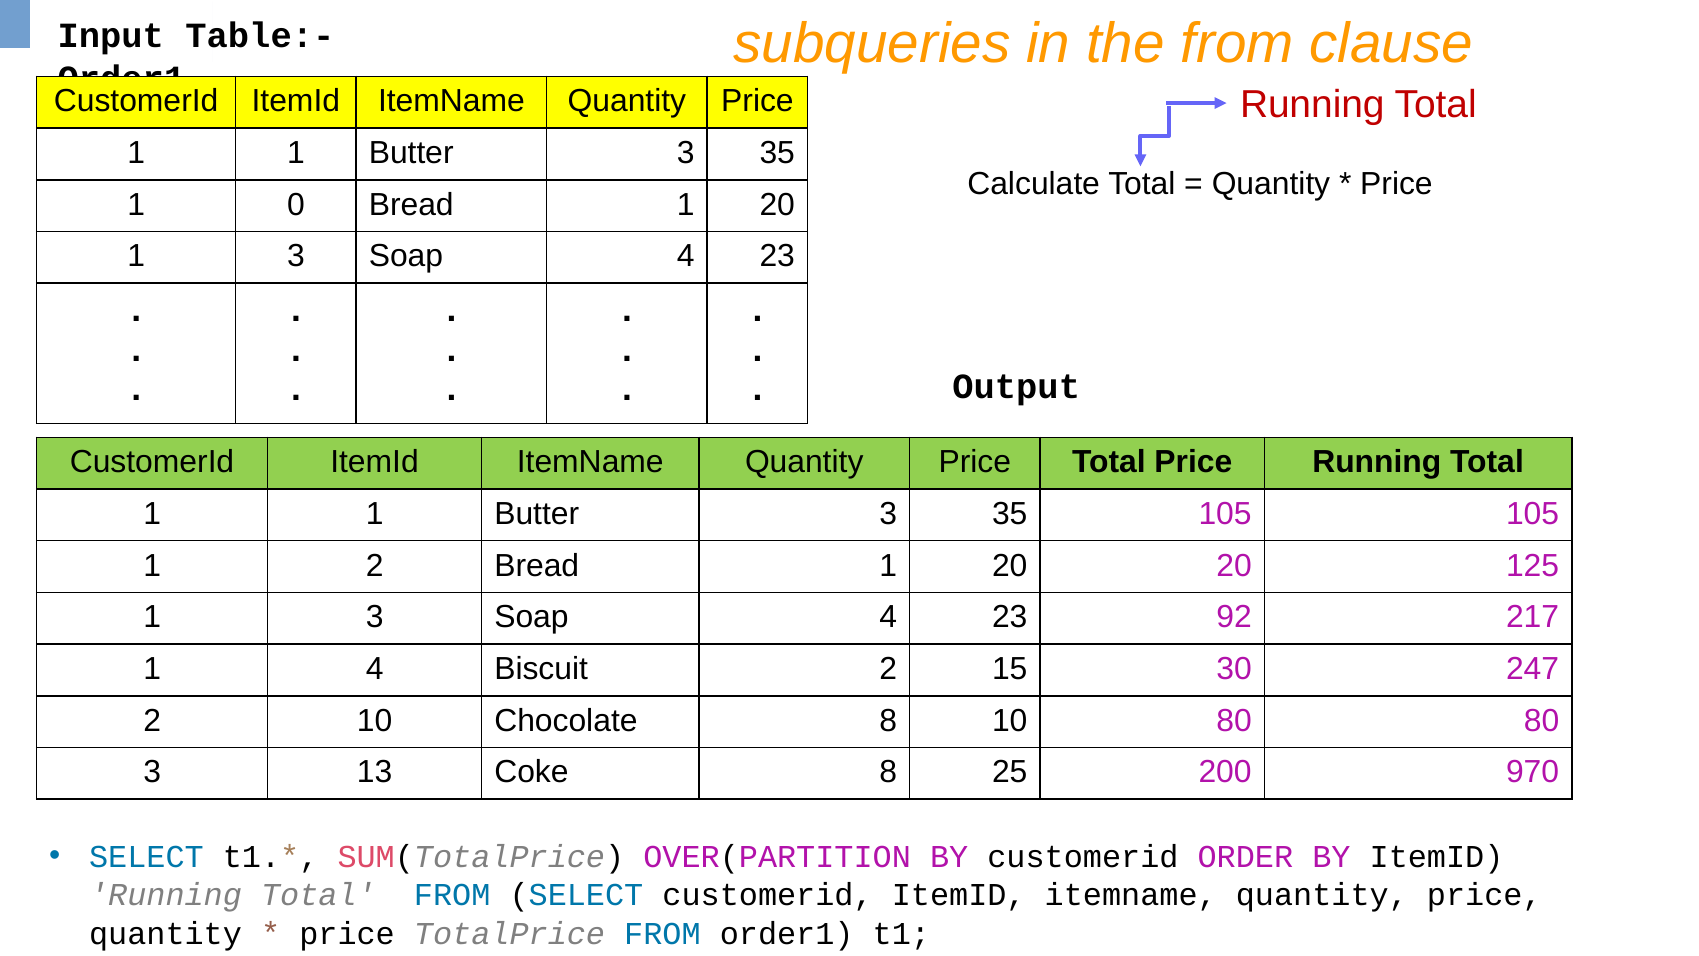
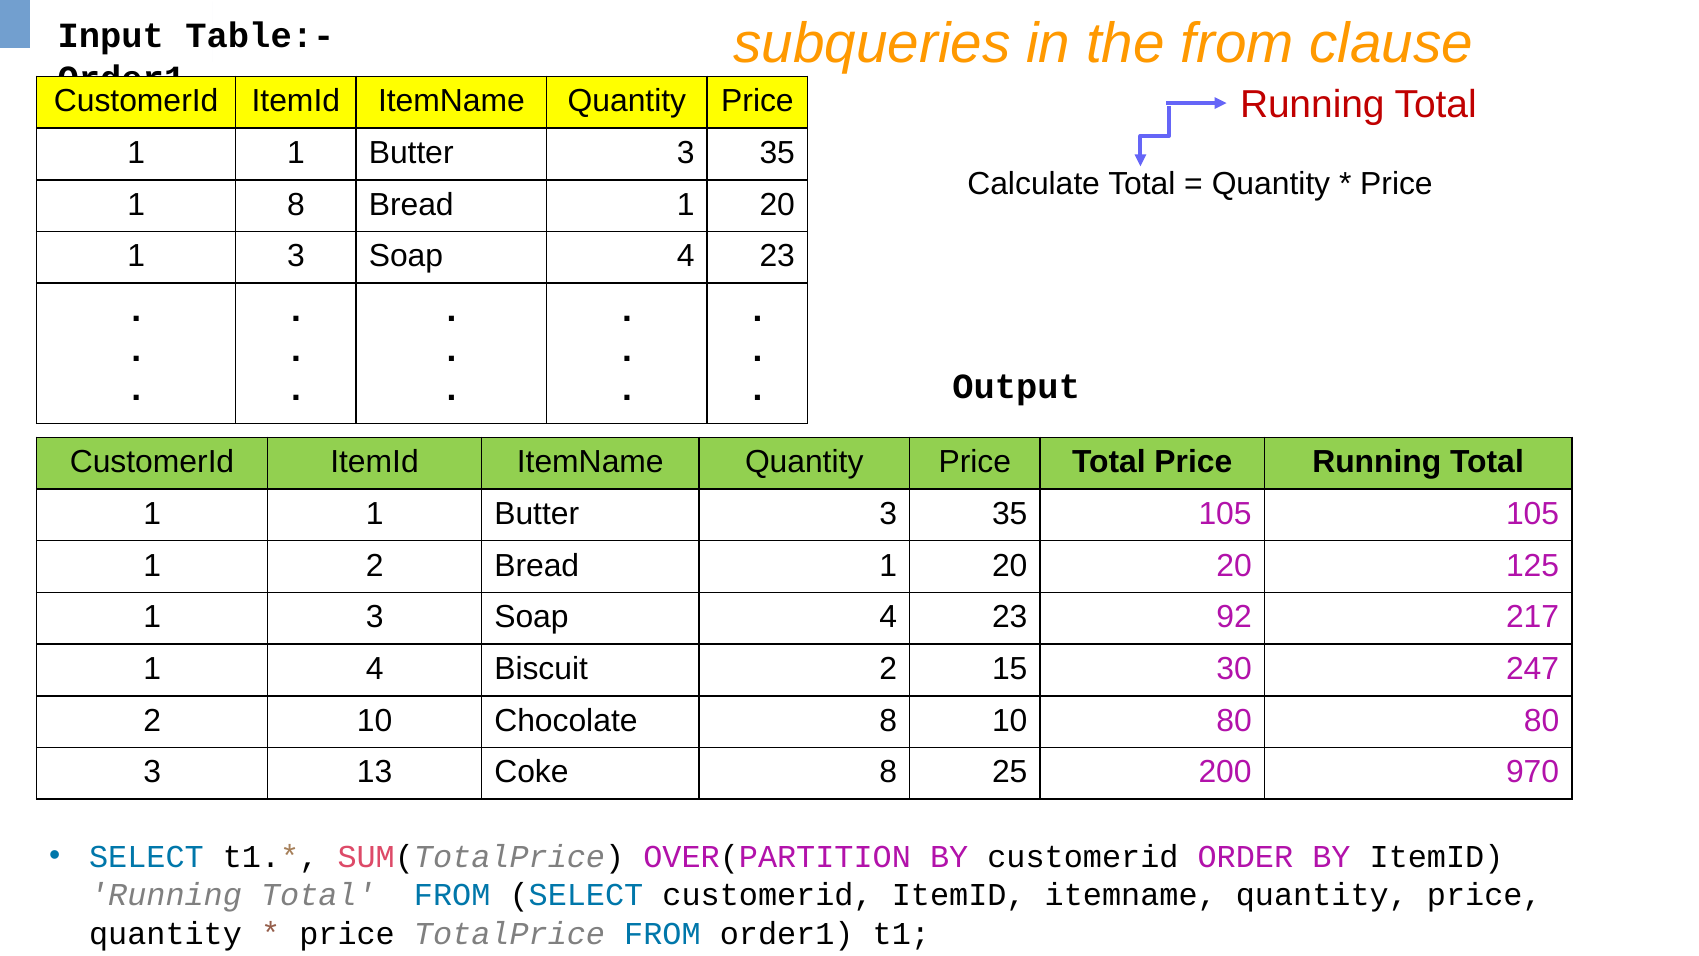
1 0: 0 -> 8
